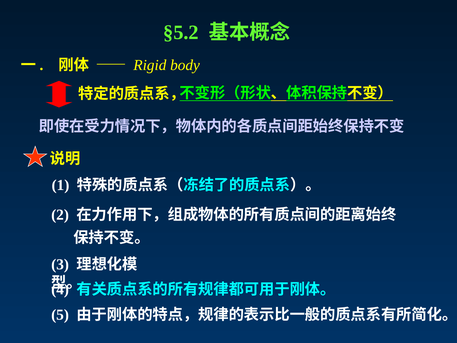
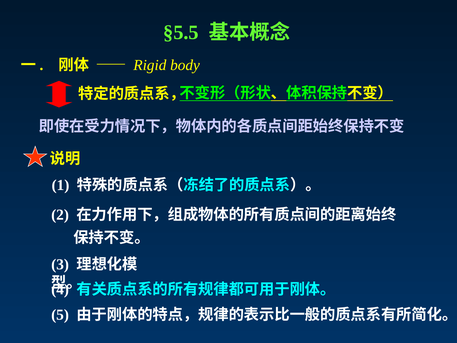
§5.2: §5.2 -> §5.5
